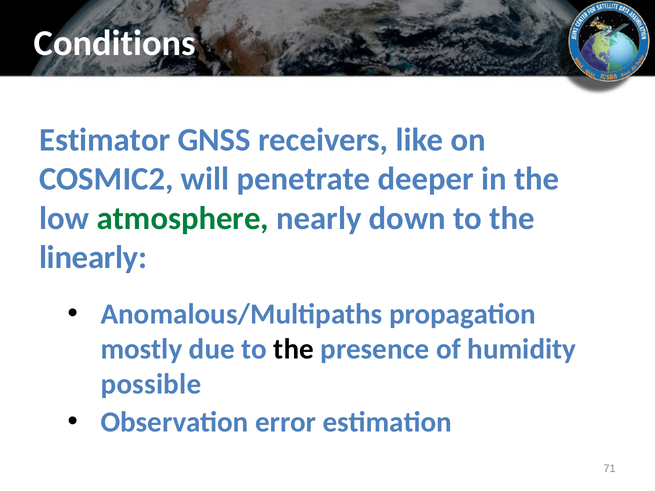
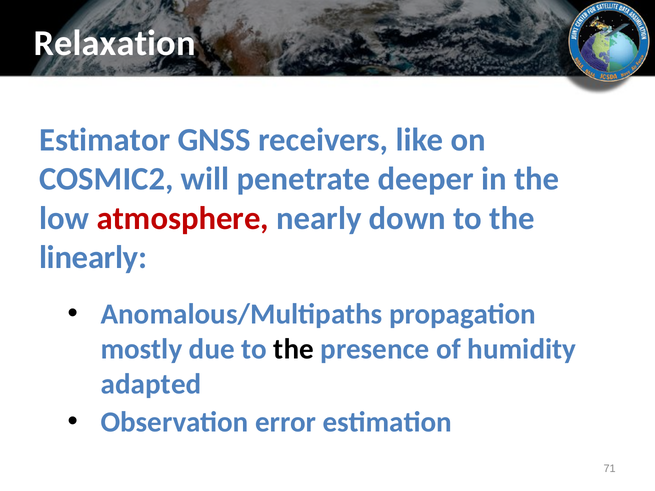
Conditions: Conditions -> Relaxation
atmosphere colour: green -> red
possible: possible -> adapted
